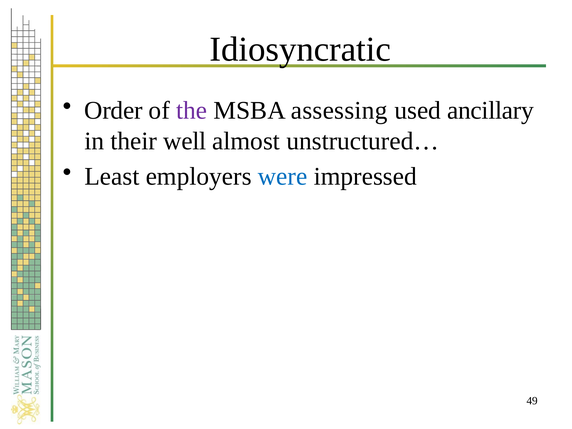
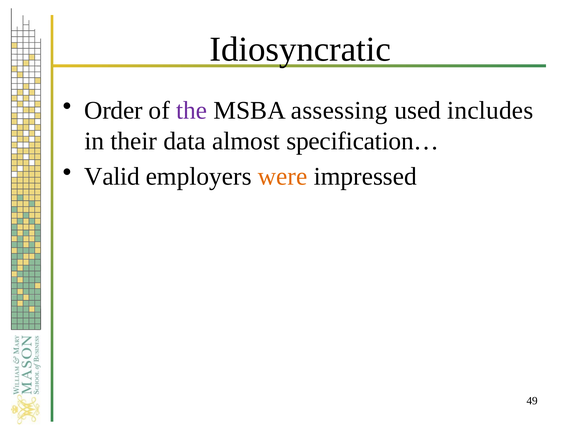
ancillary: ancillary -> includes
well: well -> data
unstructured…: unstructured… -> specification…
Least: Least -> Valid
were colour: blue -> orange
